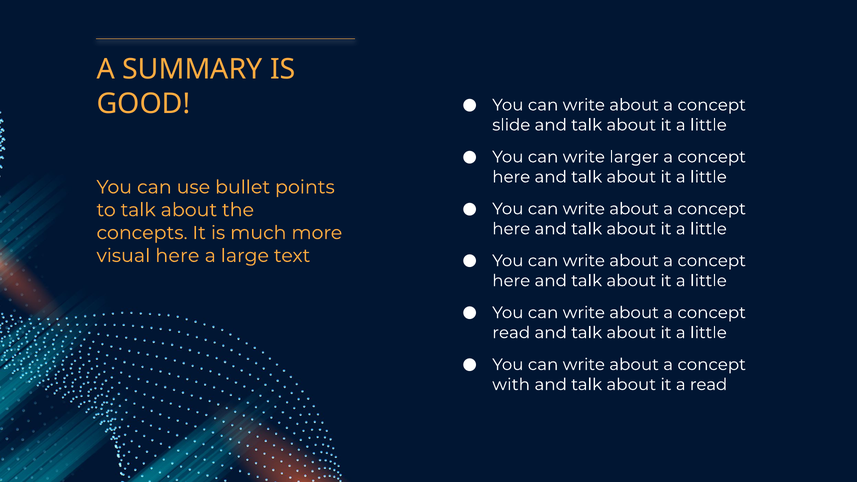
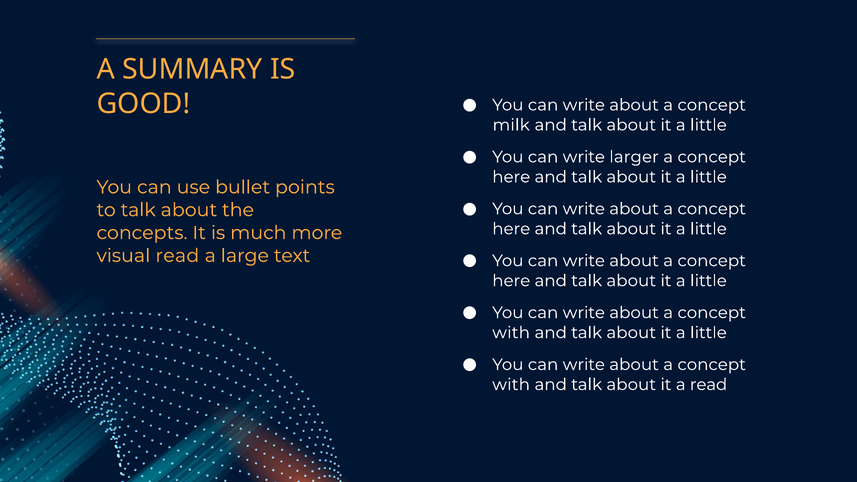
slide: slide -> milk
visual here: here -> read
read at (511, 333): read -> with
